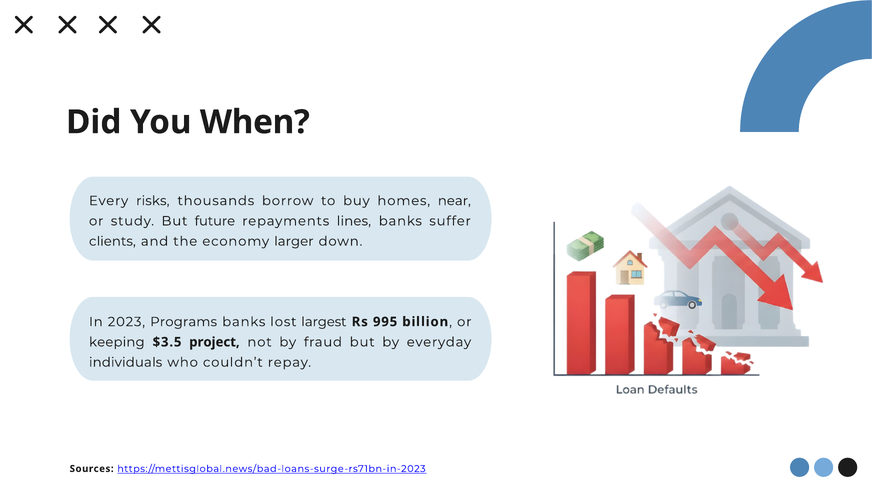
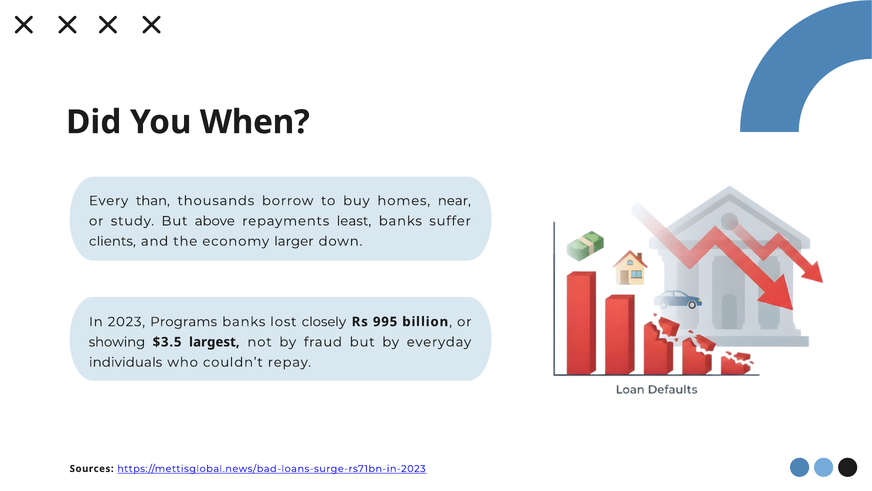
risks: risks -> than
future: future -> above
lines: lines -> least
largest: largest -> closely
keeping: keeping -> showing
project: project -> largest
